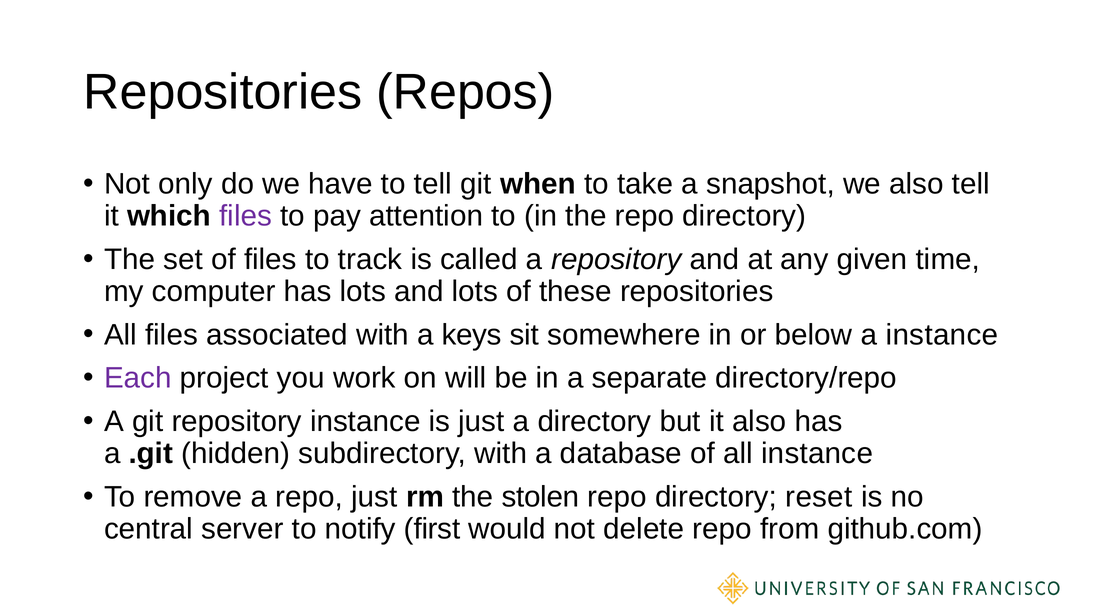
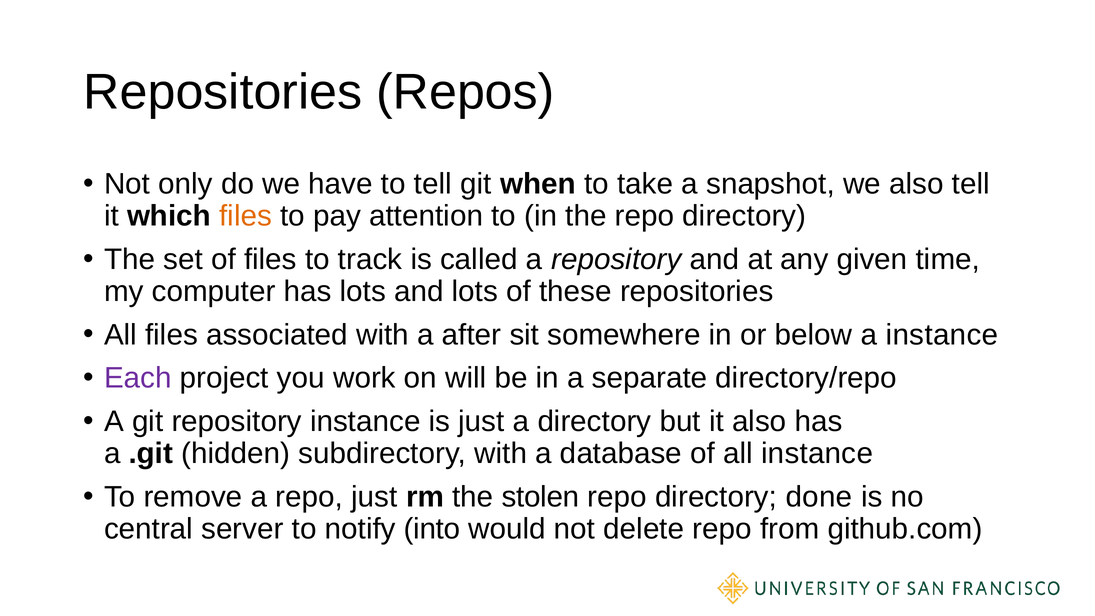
files at (246, 216) colour: purple -> orange
keys: keys -> after
reset: reset -> done
first: first -> into
